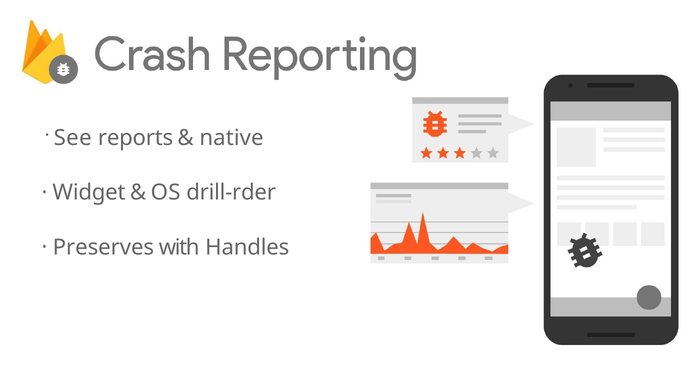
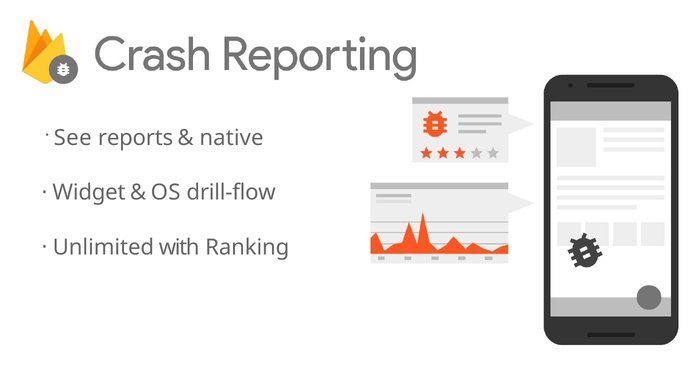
drill-rder: drill-rder -> drill-flow
Preserves: Preserves -> Unlimited
Handles: Handles -> Ranking
